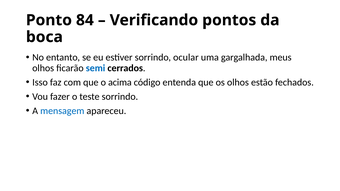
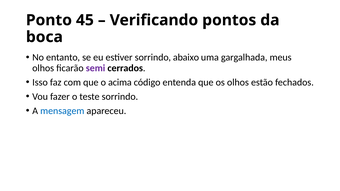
84: 84 -> 45
ocular: ocular -> abaixo
semi colour: blue -> purple
